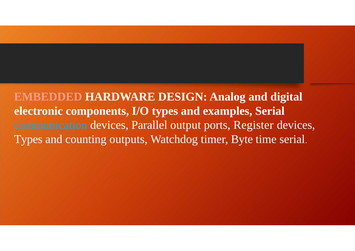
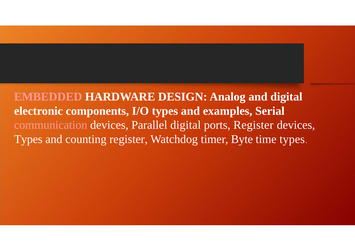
communication colour: light blue -> pink
Parallel output: output -> digital
counting outputs: outputs -> register
time serial: serial -> types
